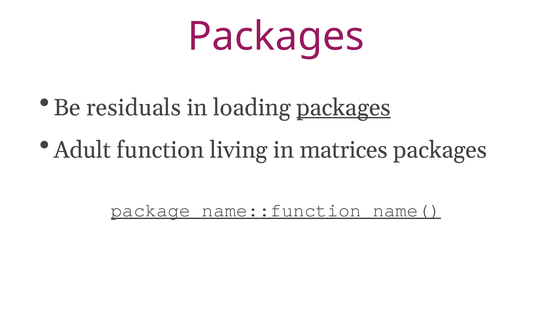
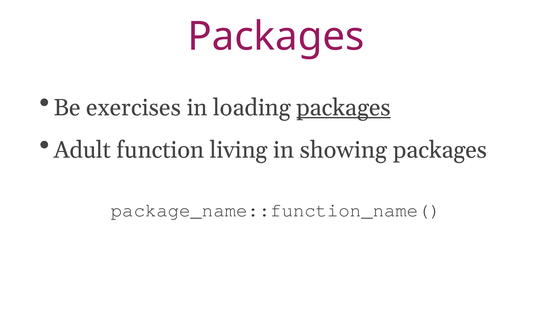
residuals: residuals -> exercises
matrices: matrices -> showing
package_name::function_name( underline: present -> none
